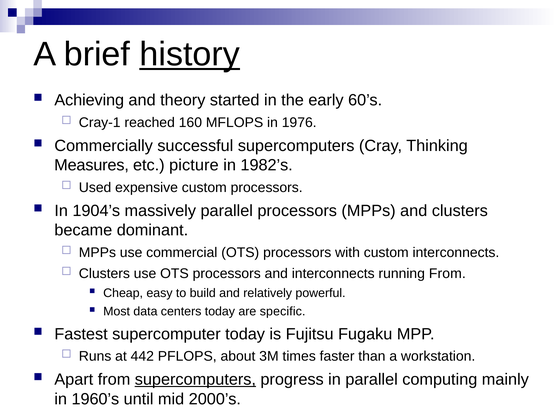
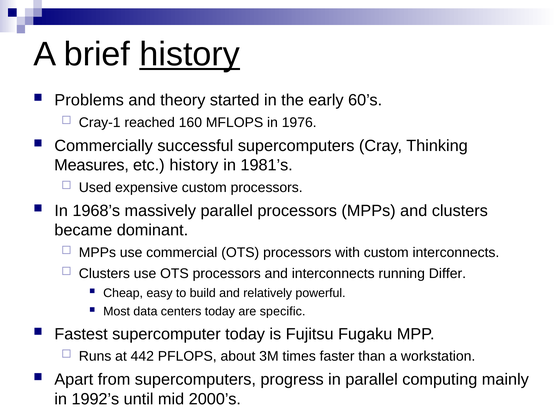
Achieving: Achieving -> Problems
etc picture: picture -> history
1982’s: 1982’s -> 1981’s
1904’s: 1904’s -> 1968’s
running From: From -> Differ
supercomputers at (195, 380) underline: present -> none
1960’s: 1960’s -> 1992’s
